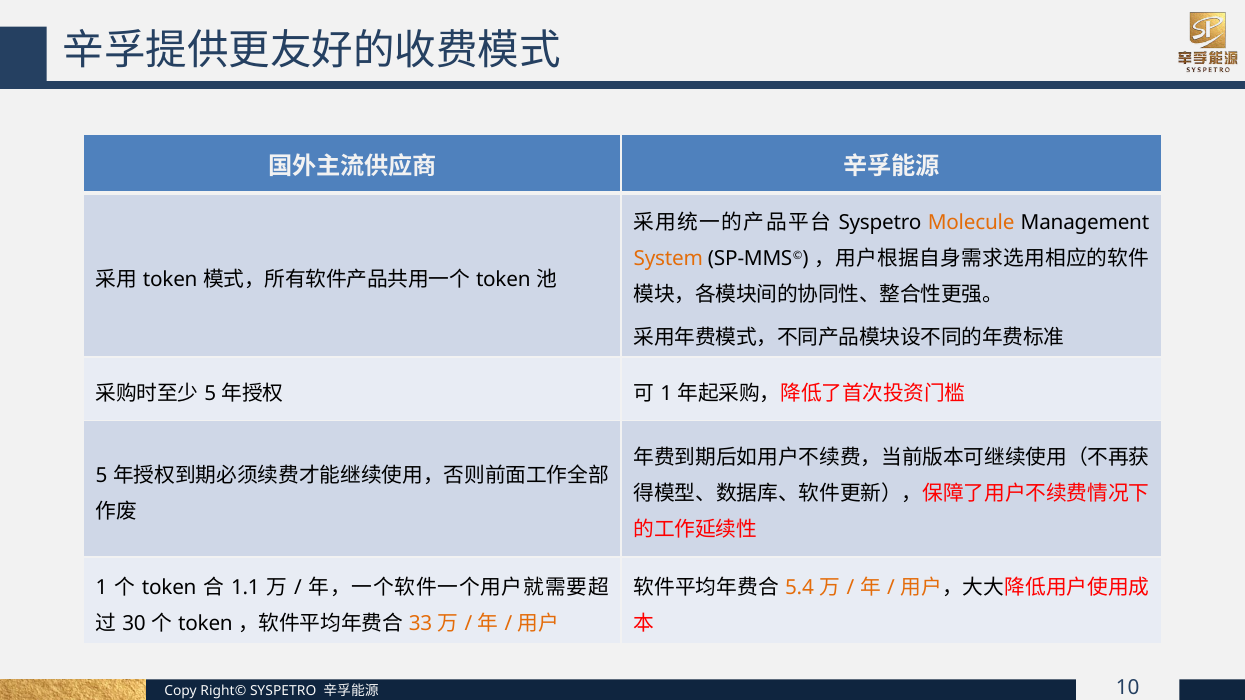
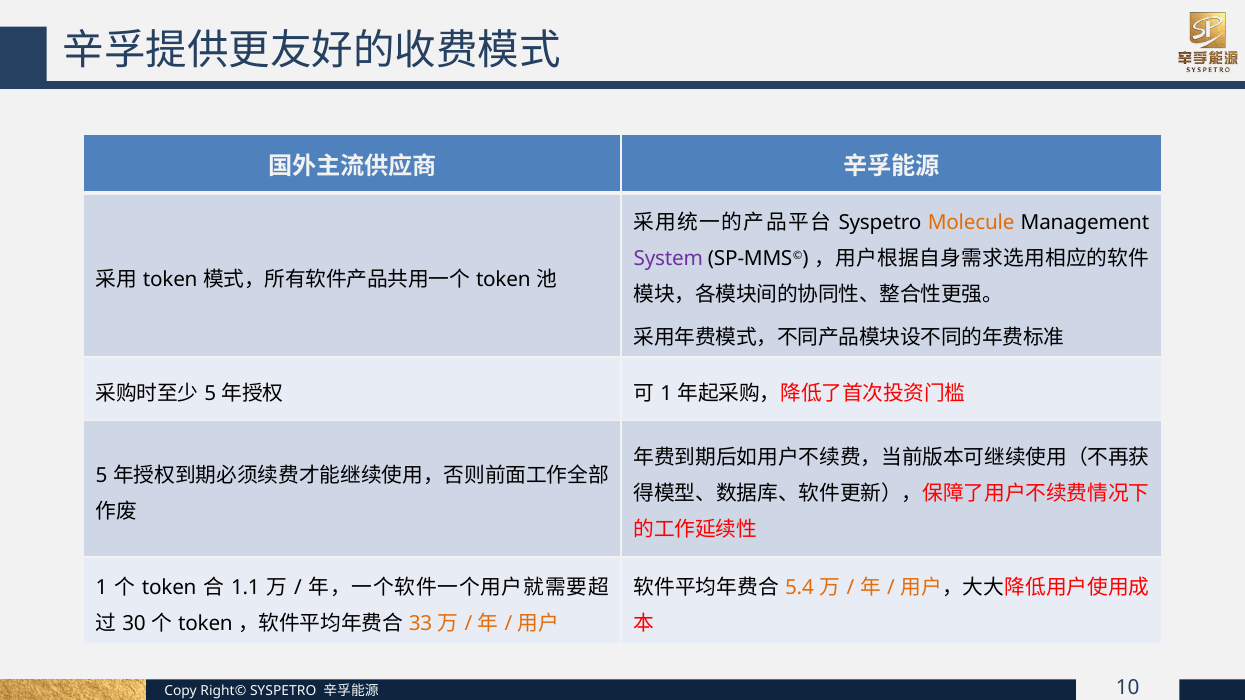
System colour: orange -> purple
